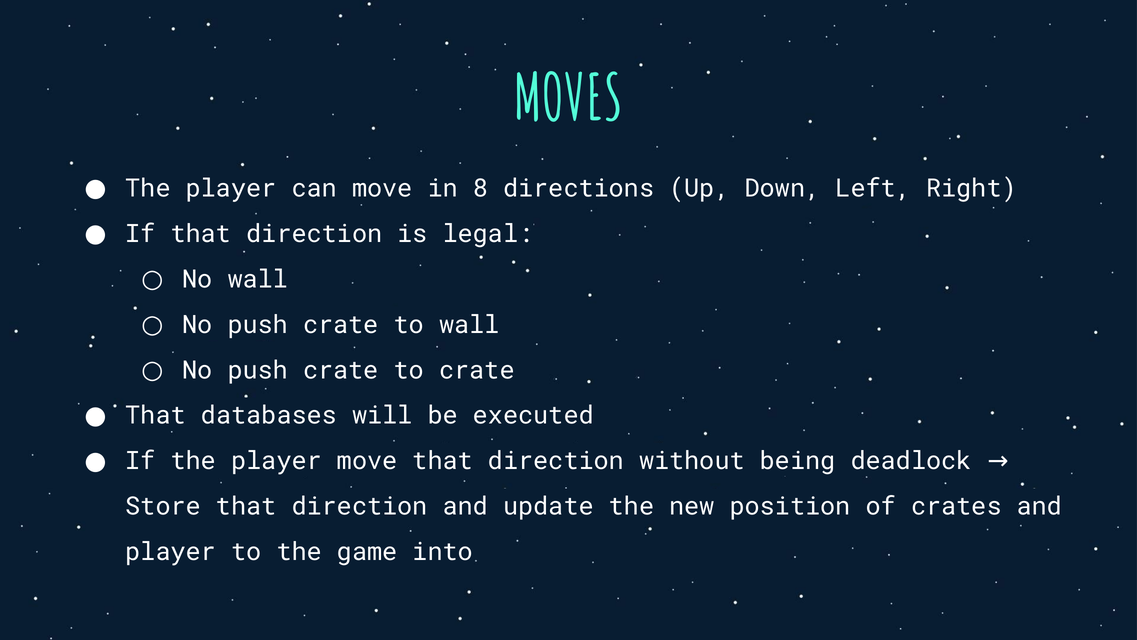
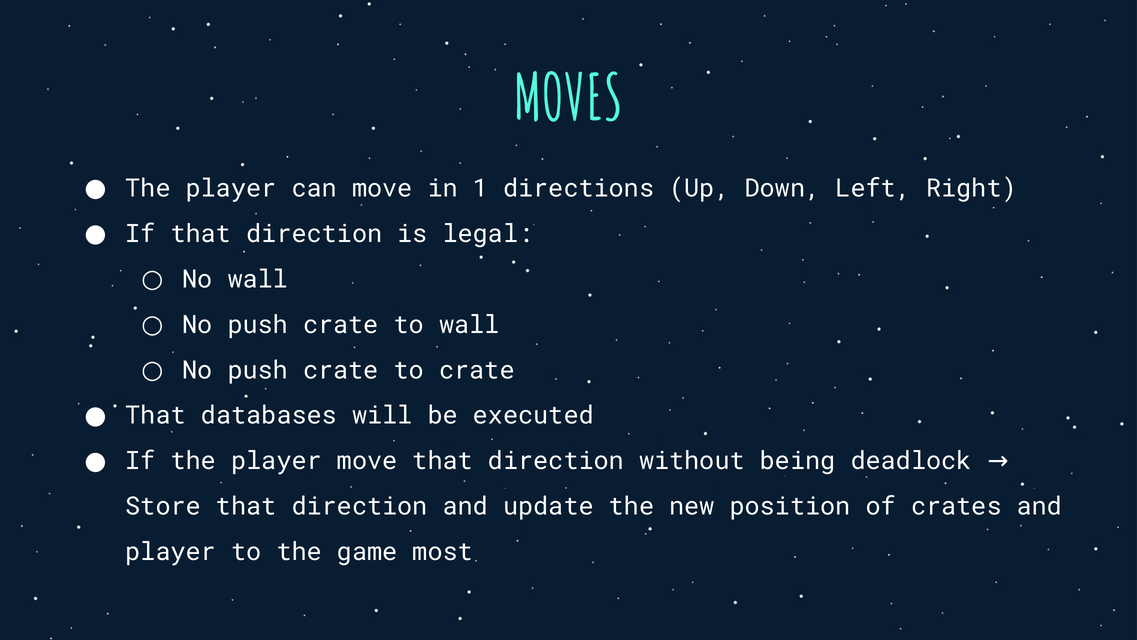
8: 8 -> 1
into: into -> most
